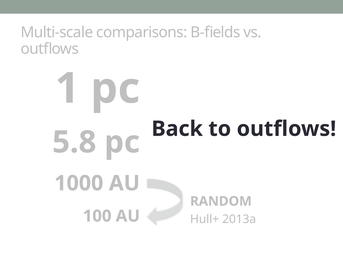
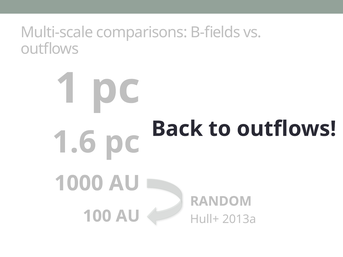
5.8: 5.8 -> 1.6
